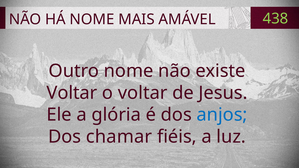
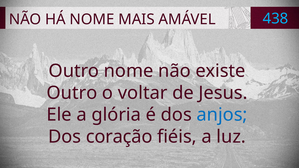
438 colour: light green -> light blue
Voltar at (72, 93): Voltar -> Outro
chamar: chamar -> coração
